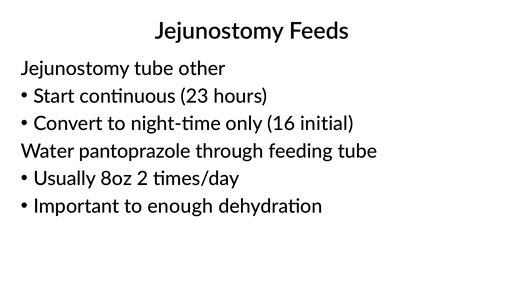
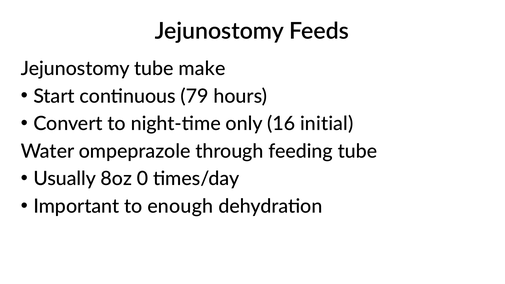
other: other -> make
23: 23 -> 79
pantoprazole: pantoprazole -> ompeprazole
2: 2 -> 0
